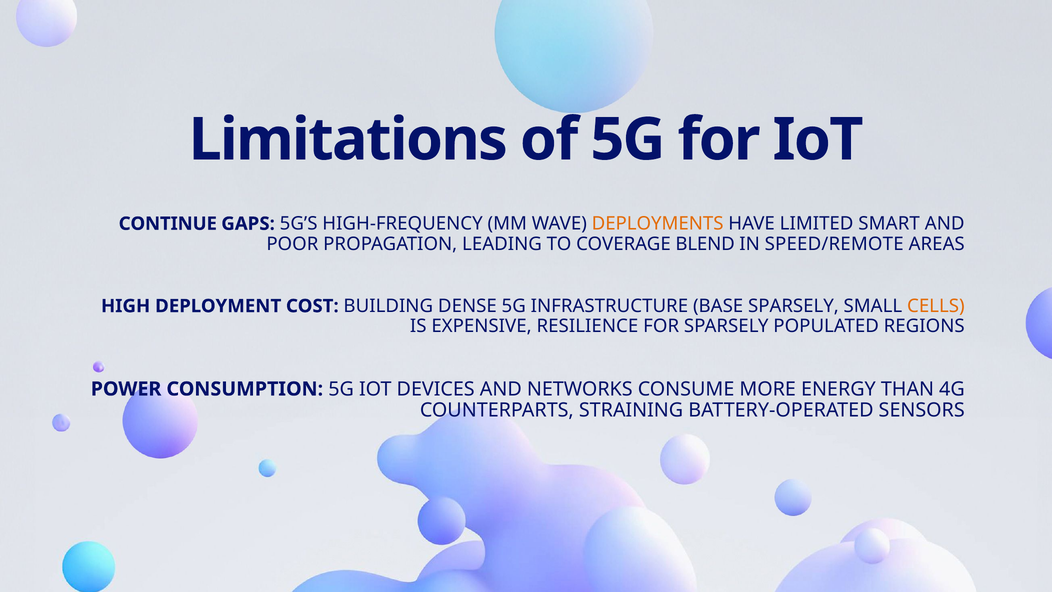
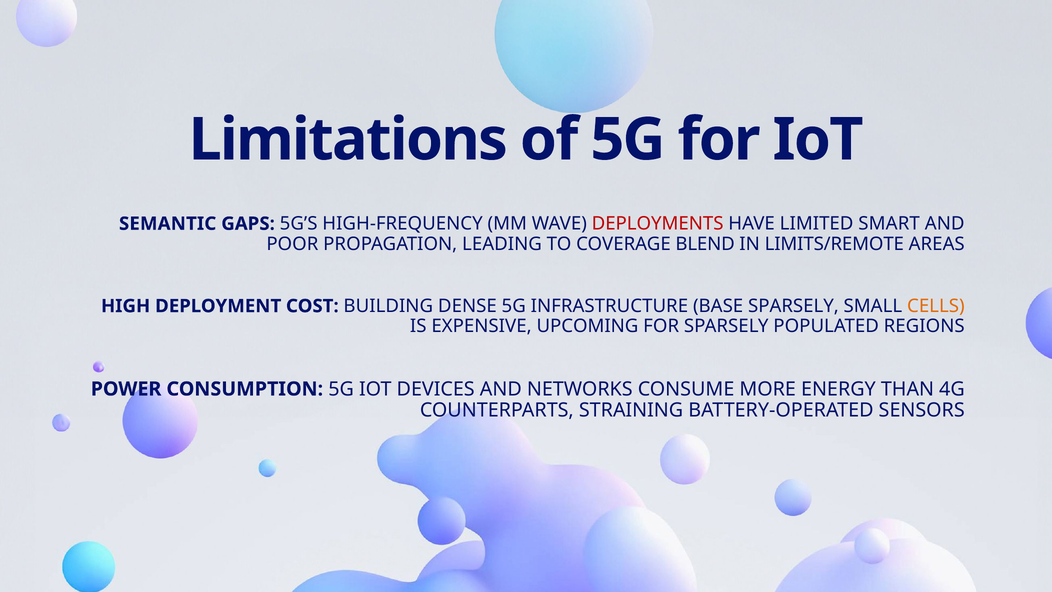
CONTINUE: CONTINUE -> SEMANTIC
DEPLOYMENTS colour: orange -> red
SPEED/REMOTE: SPEED/REMOTE -> LIMITS/REMOTE
RESILIENCE: RESILIENCE -> UPCOMING
